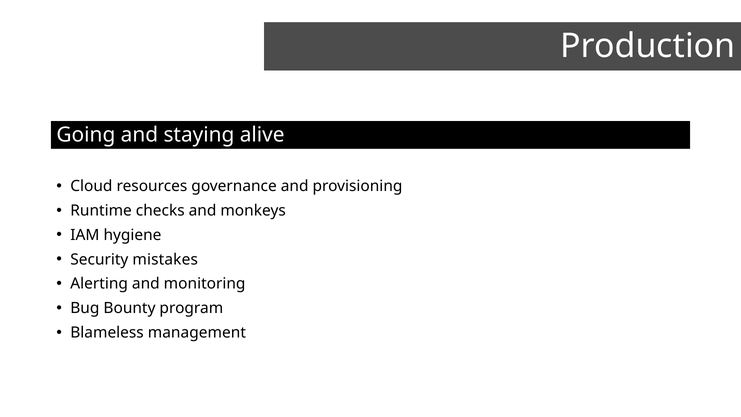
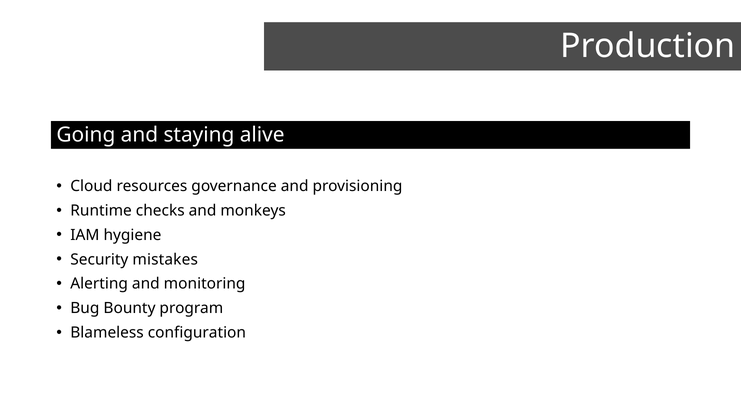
management: management -> configuration
